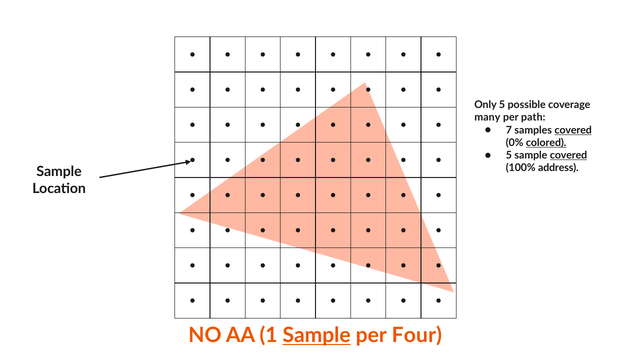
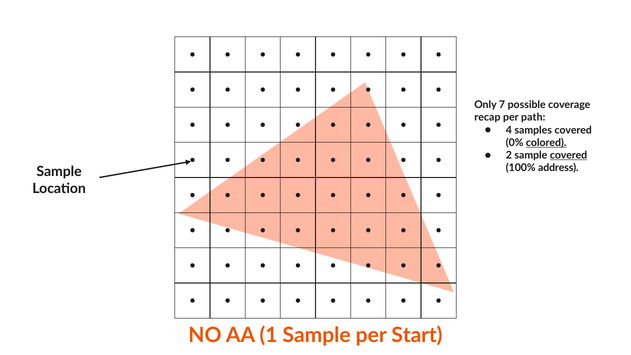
Only 5: 5 -> 7
many: many -> recap
7: 7 -> 4
covered at (573, 130) underline: present -> none
5 at (509, 155): 5 -> 2
Sample at (317, 335) underline: present -> none
Four: Four -> Start
